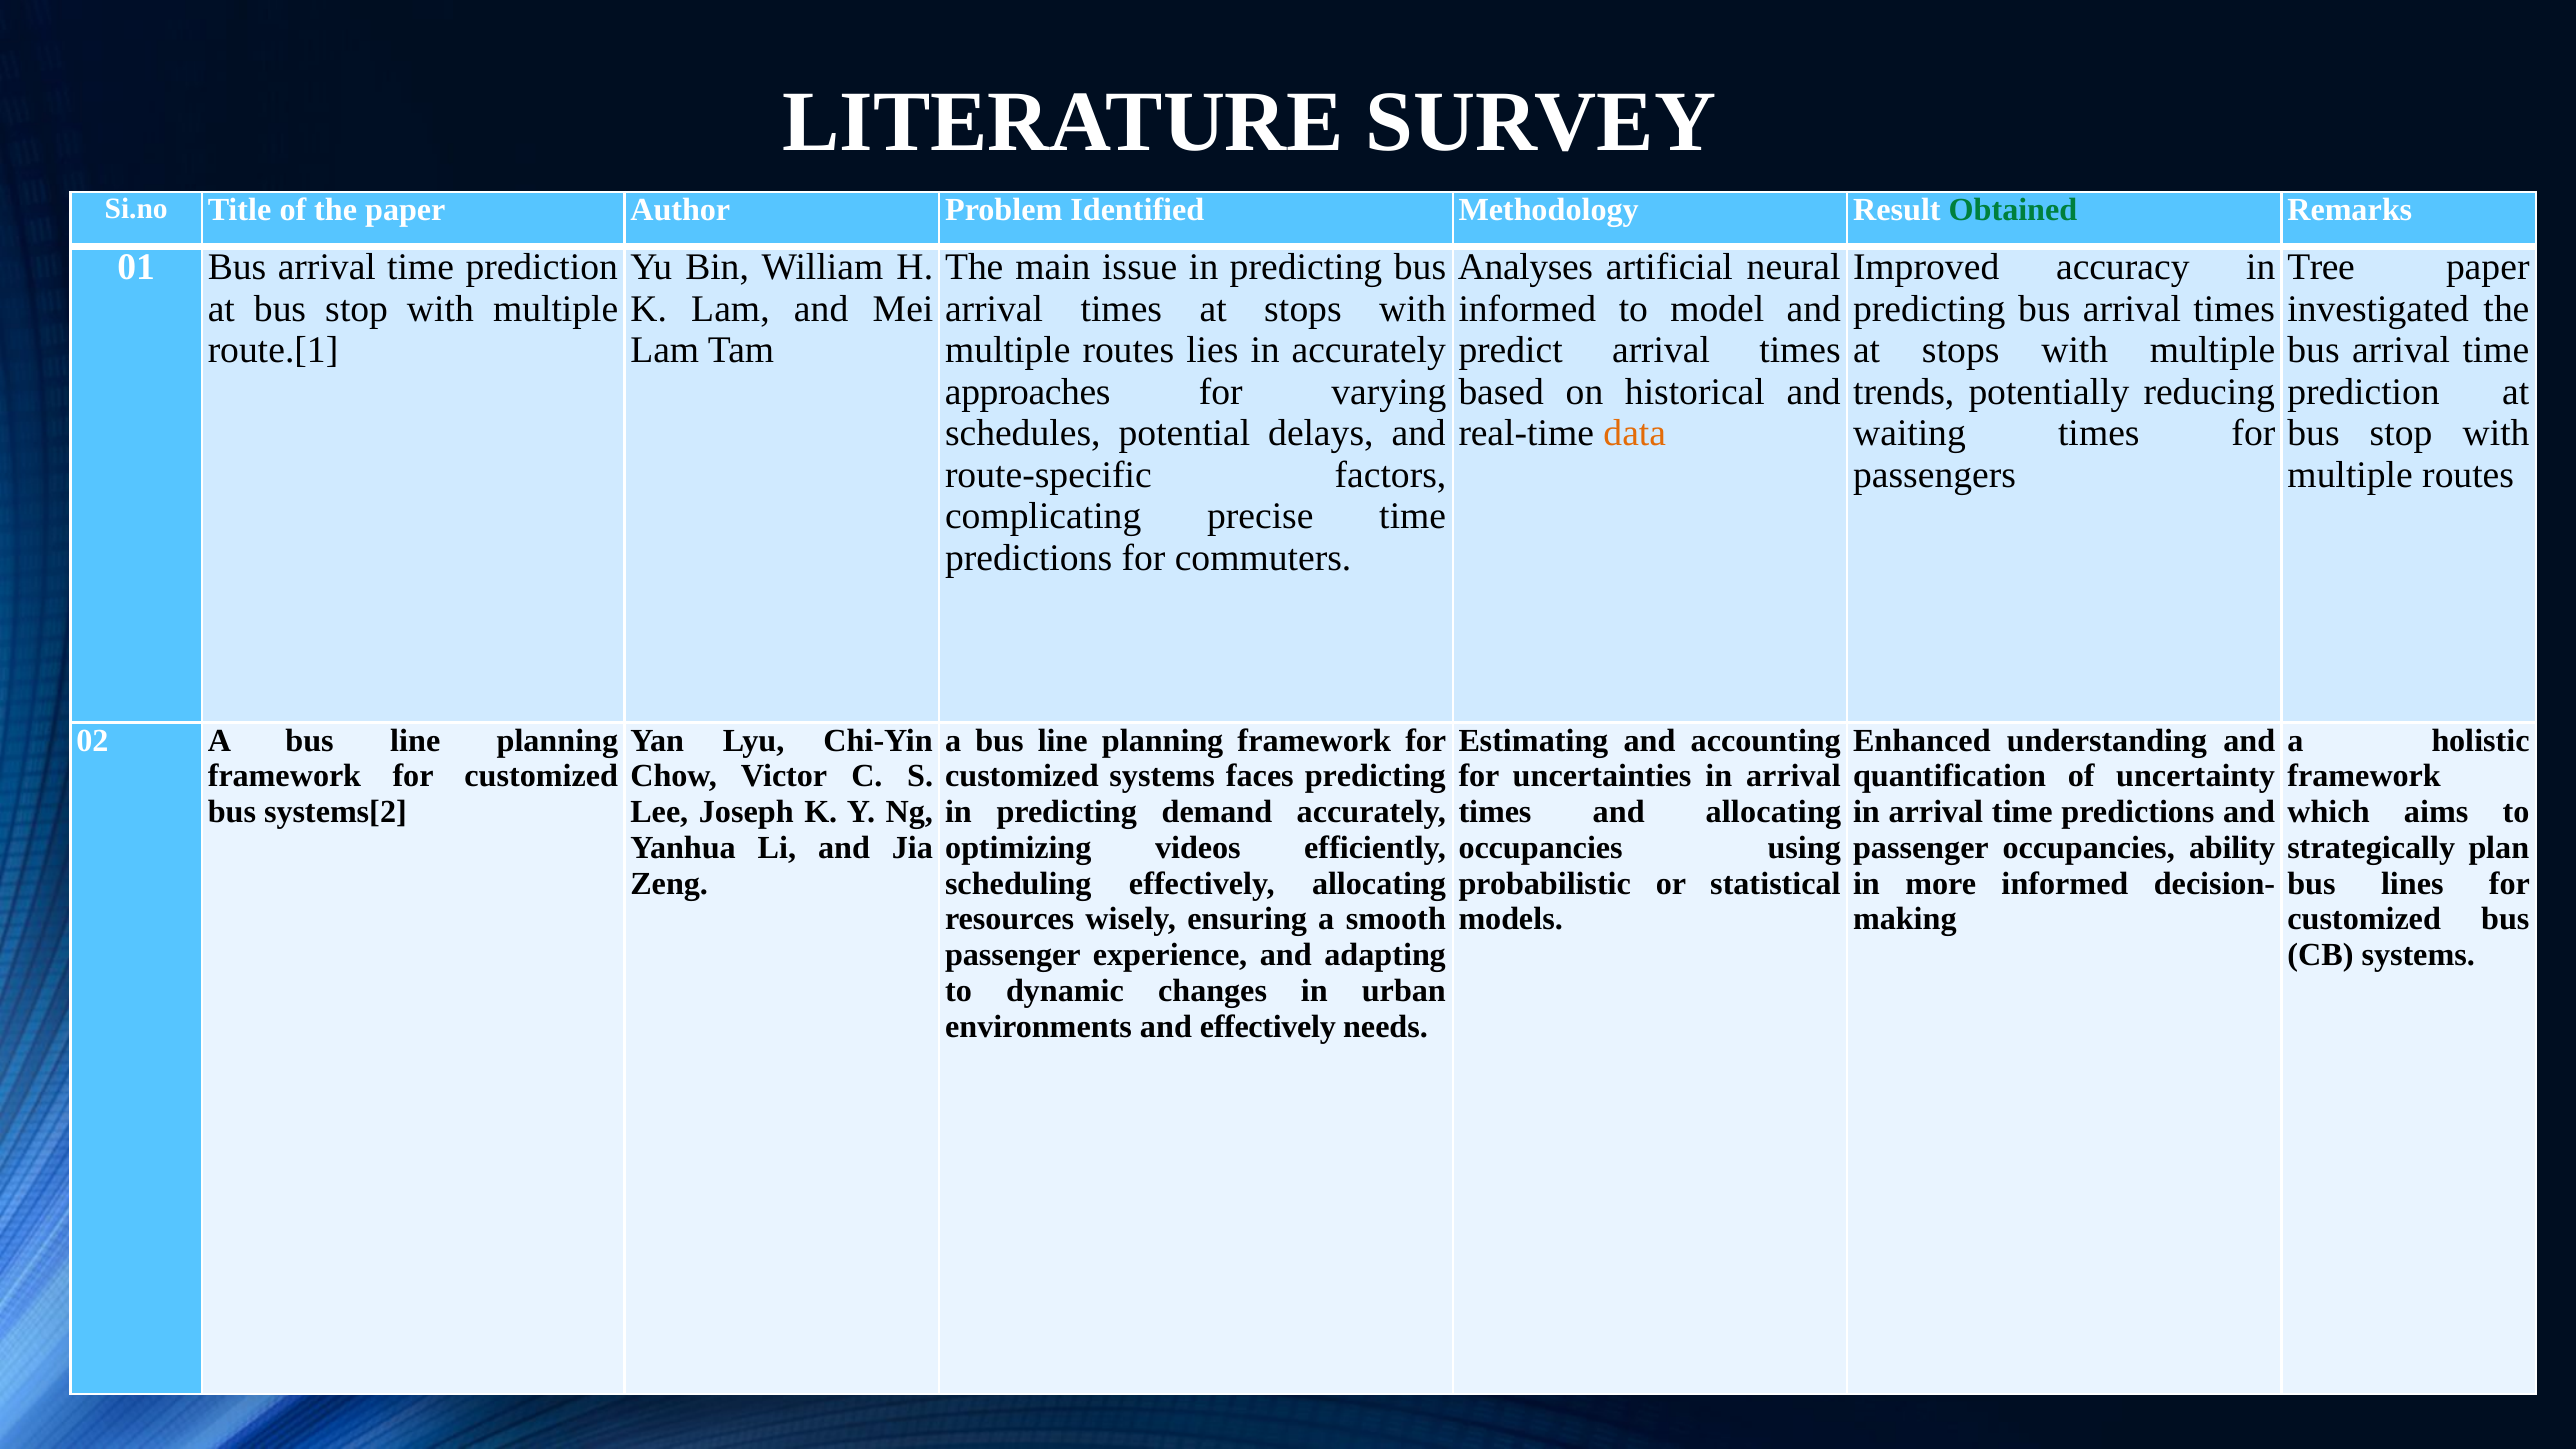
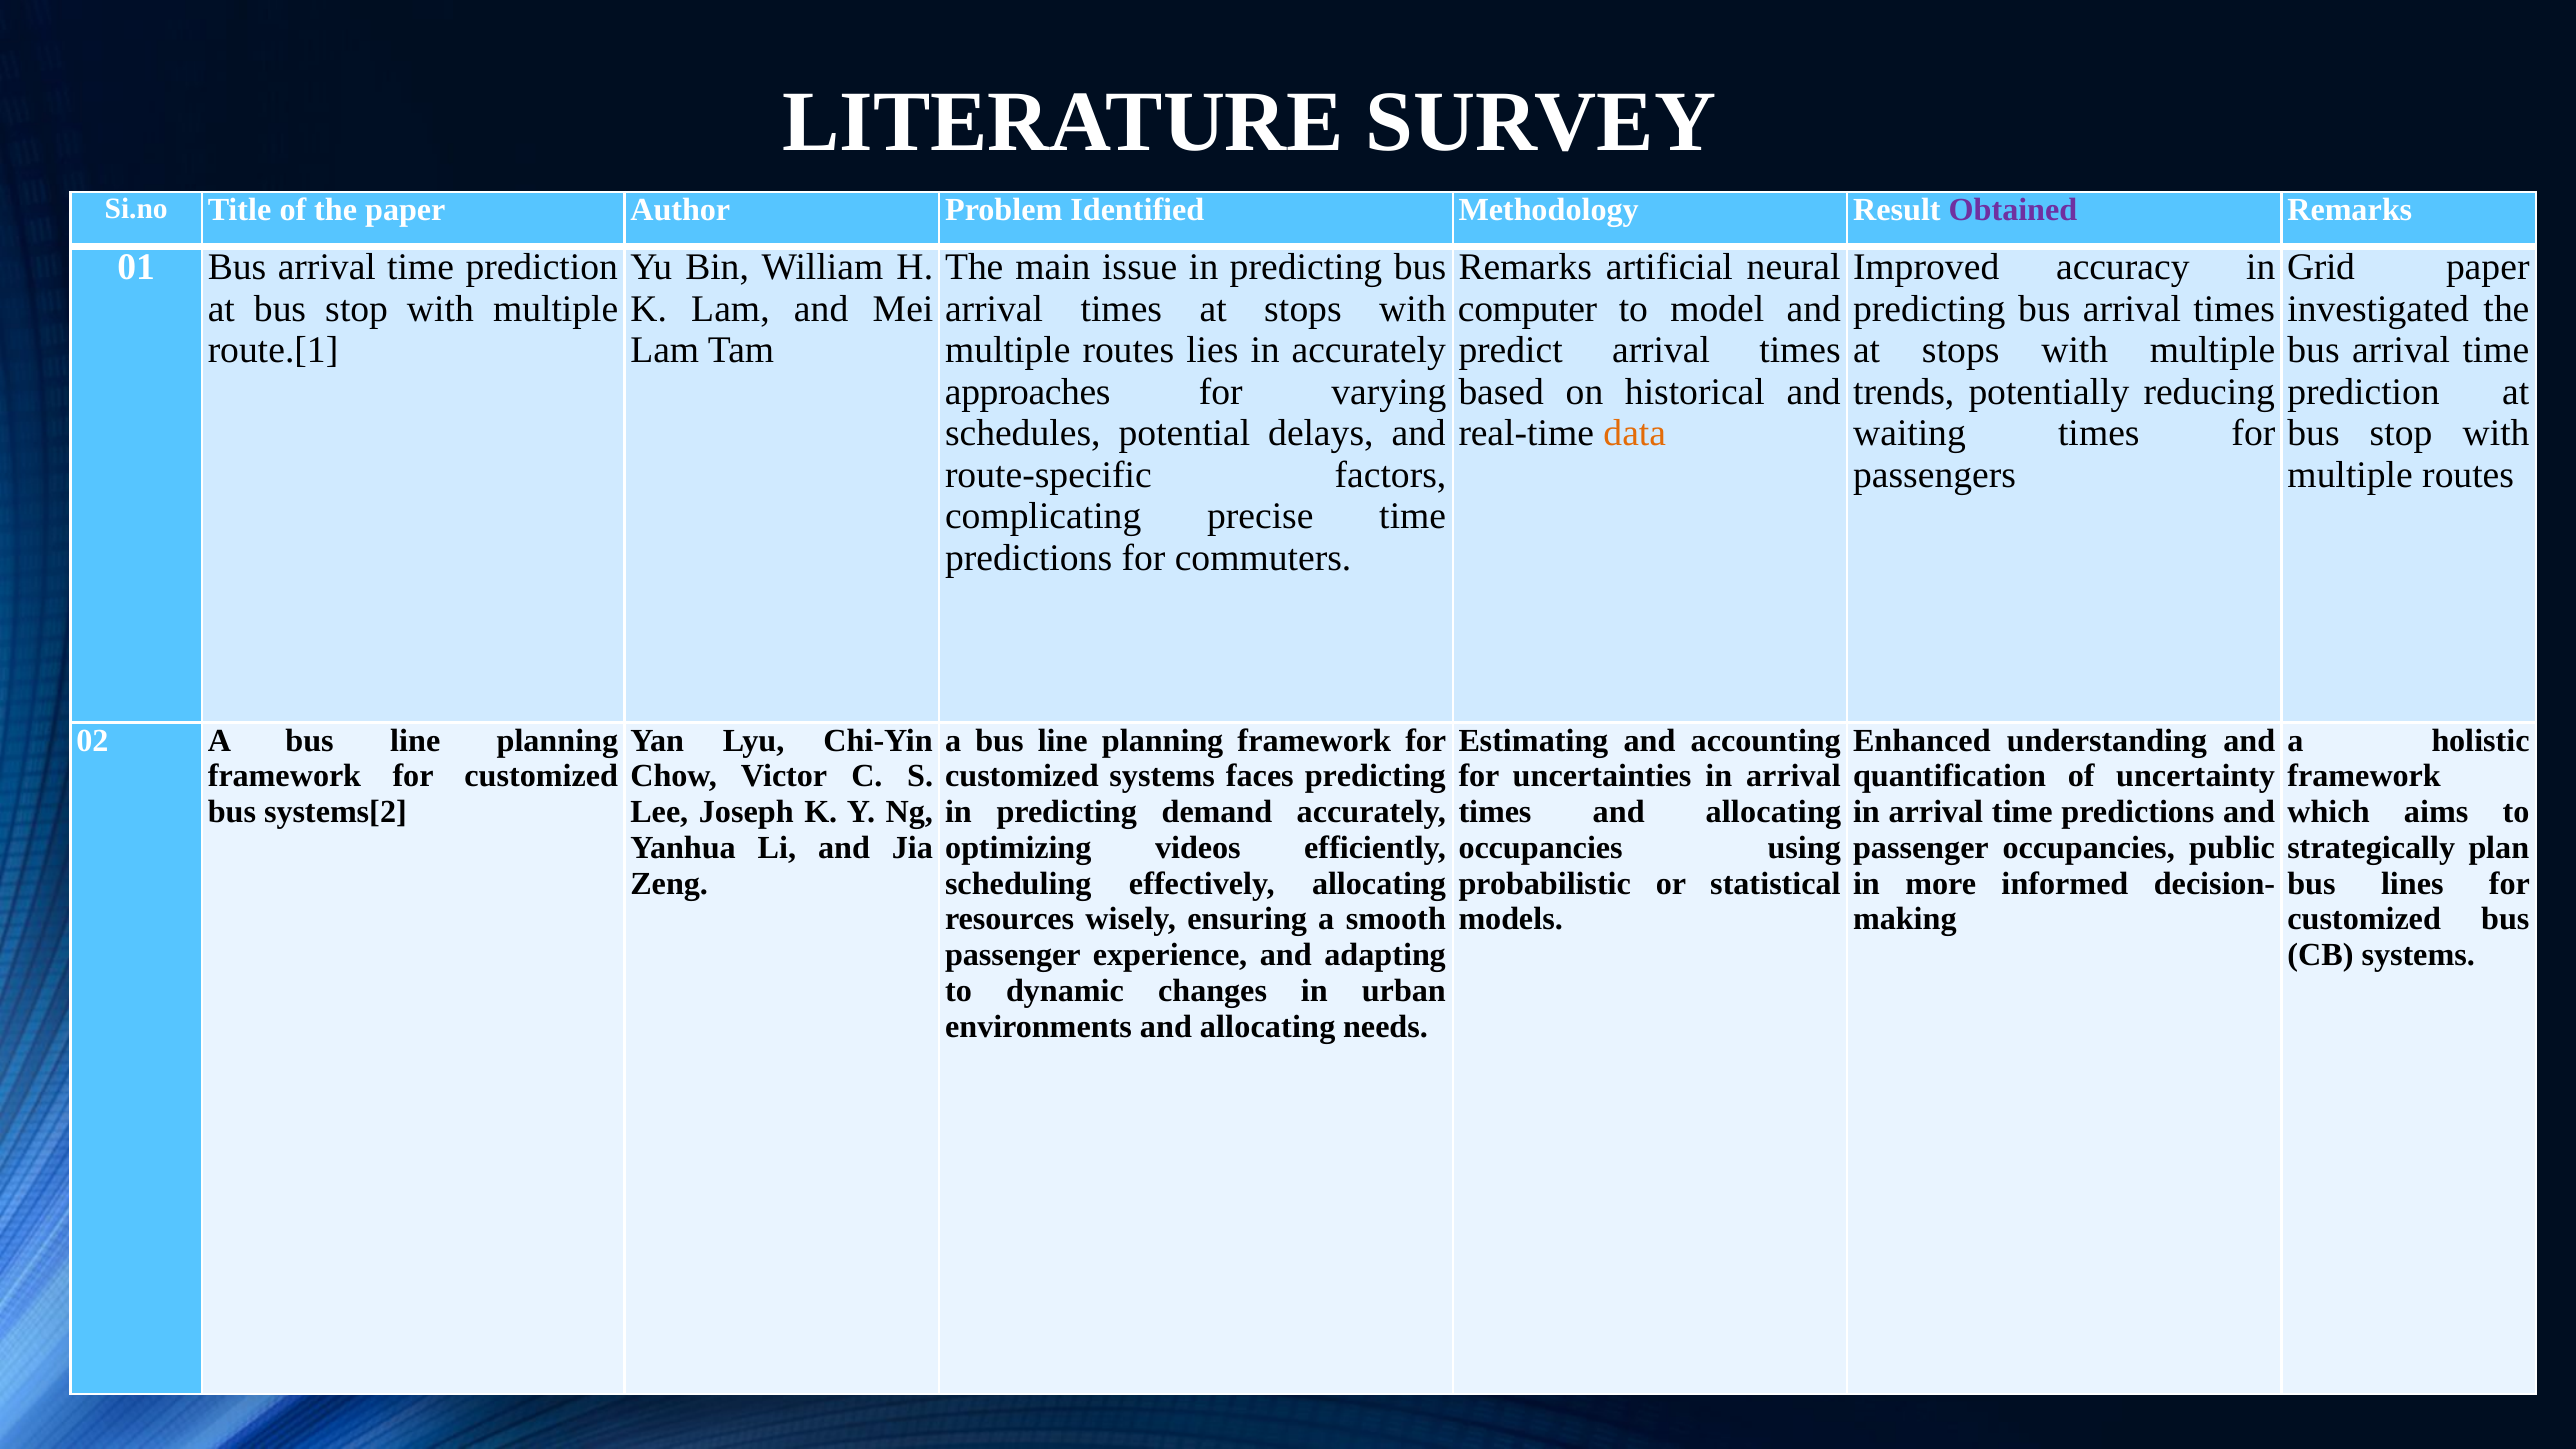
Obtained colour: green -> purple
Analyses at (1525, 267): Analyses -> Remarks
Tree: Tree -> Grid
informed at (1527, 309): informed -> computer
ability: ability -> public
environments and effectively: effectively -> allocating
